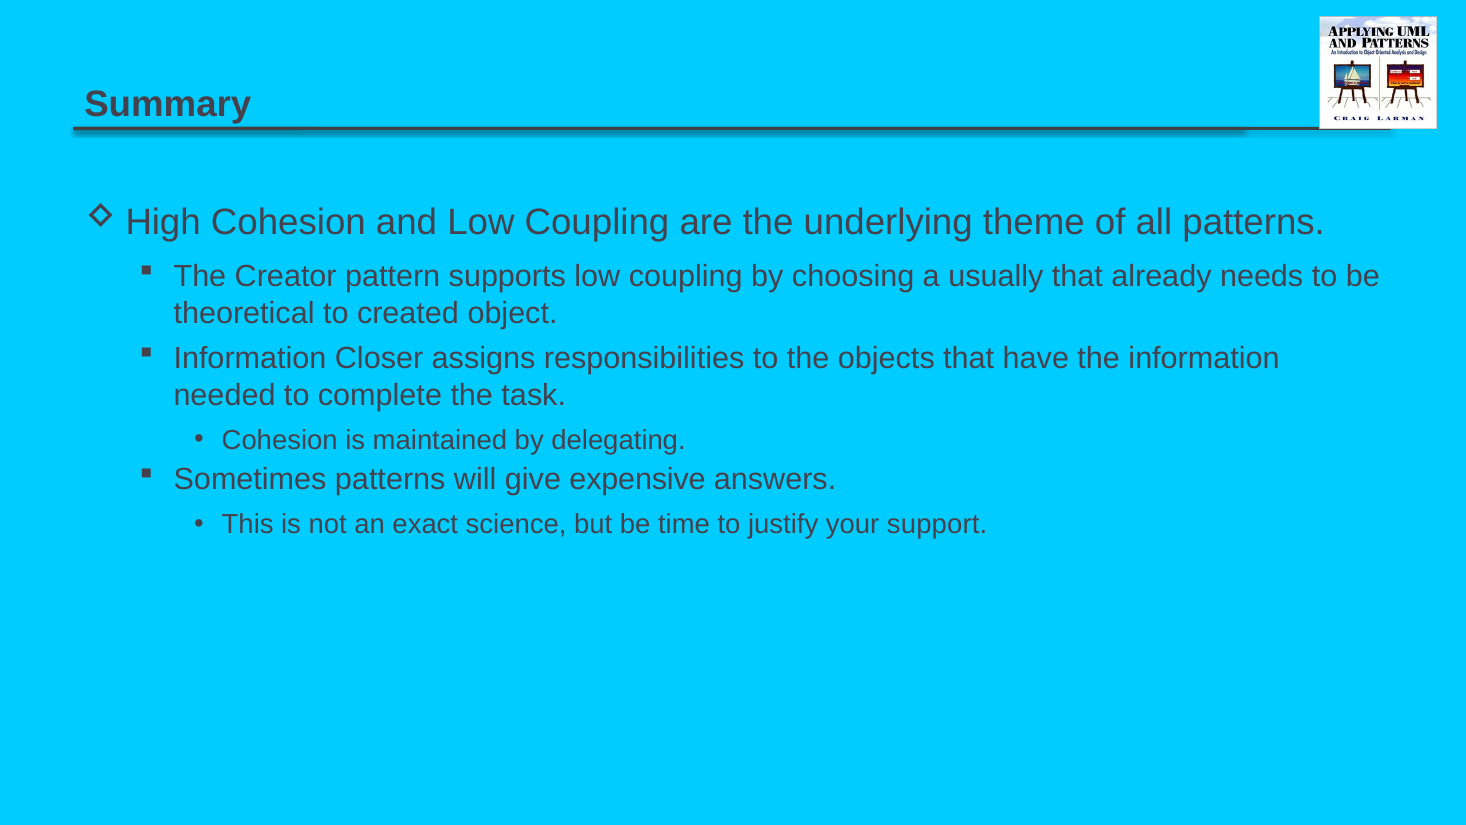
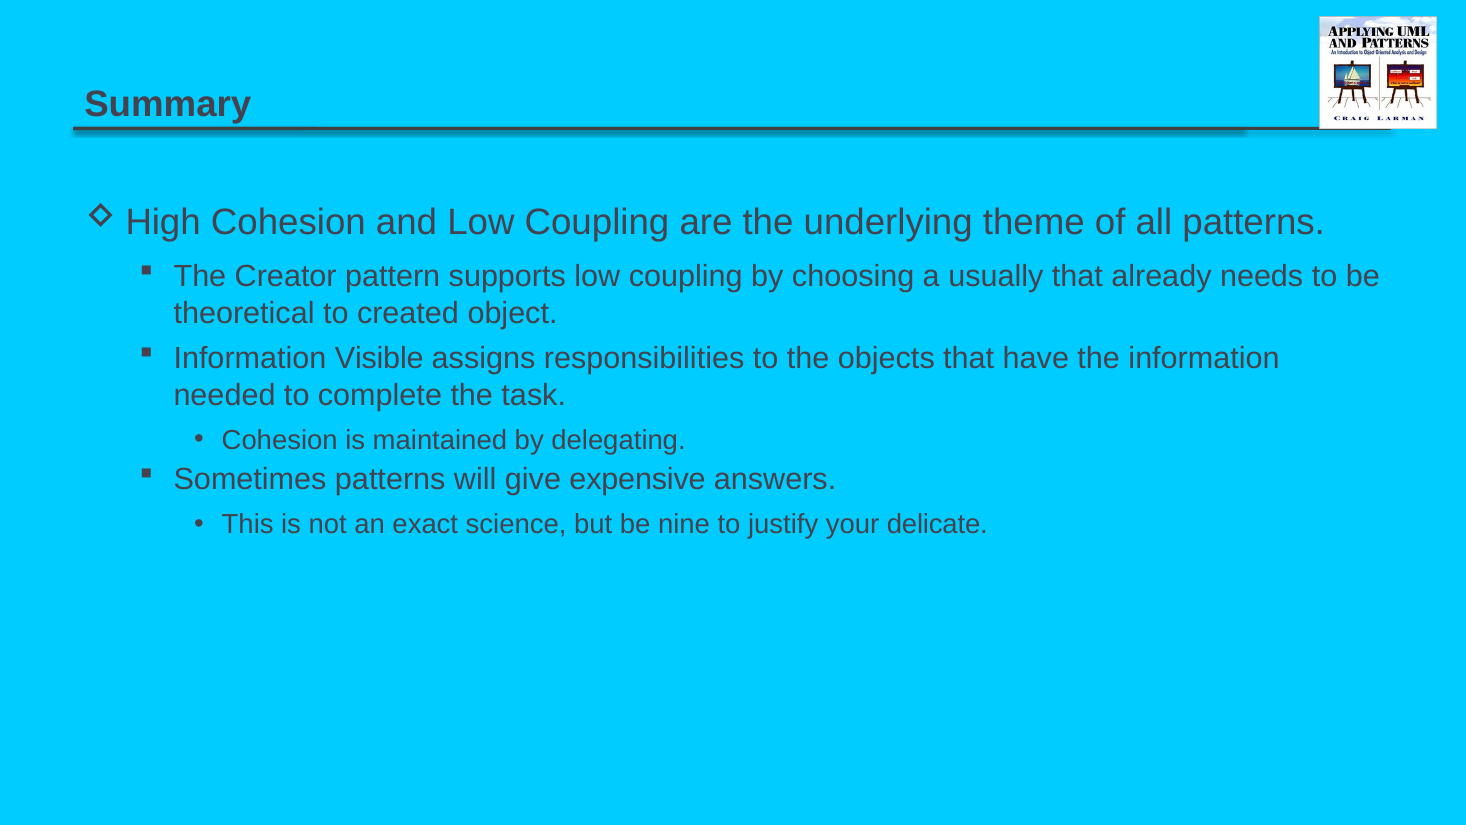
Closer: Closer -> Visible
time: time -> nine
support: support -> delicate
